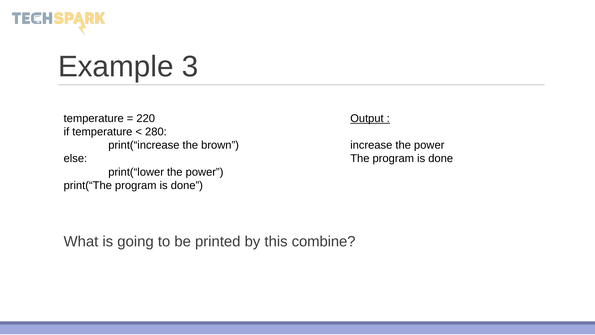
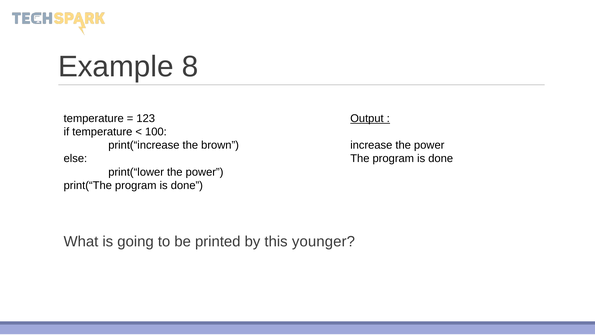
3: 3 -> 8
220: 220 -> 123
280: 280 -> 100
combine: combine -> younger
